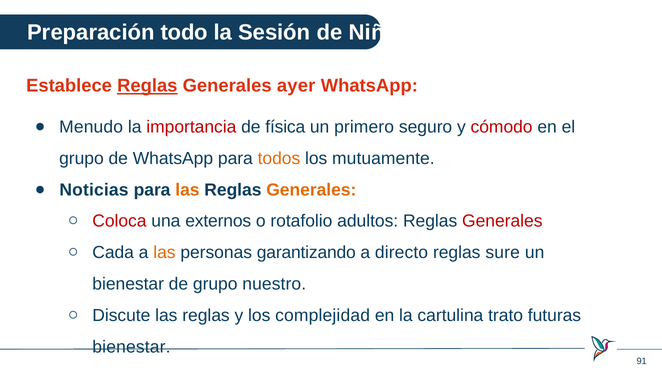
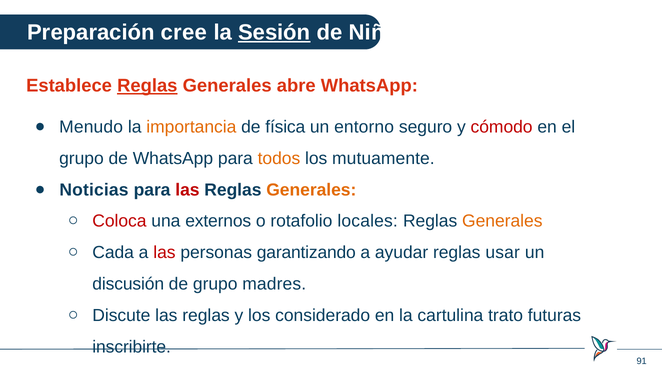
todo: todo -> cree
Sesión underline: none -> present
ayer: ayer -> abre
importancia colour: red -> orange
primero: primero -> entorno
las at (187, 190) colour: orange -> red
adultos: adultos -> locales
Generales at (502, 221) colour: red -> orange
las at (164, 253) colour: orange -> red
directo: directo -> ayudar
sure: sure -> usar
bienestar at (128, 284): bienestar -> discusión
nuestro: nuestro -> madres
complejidad: complejidad -> considerado
bienestar at (131, 347): bienestar -> inscribirte
